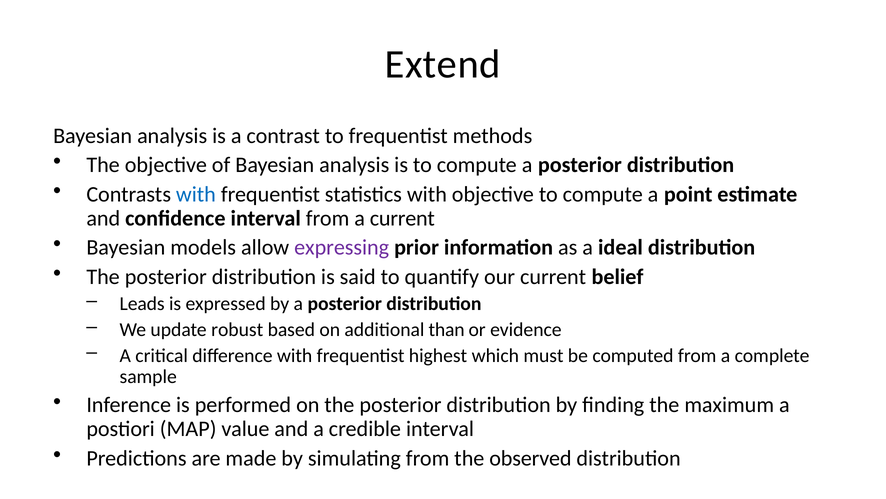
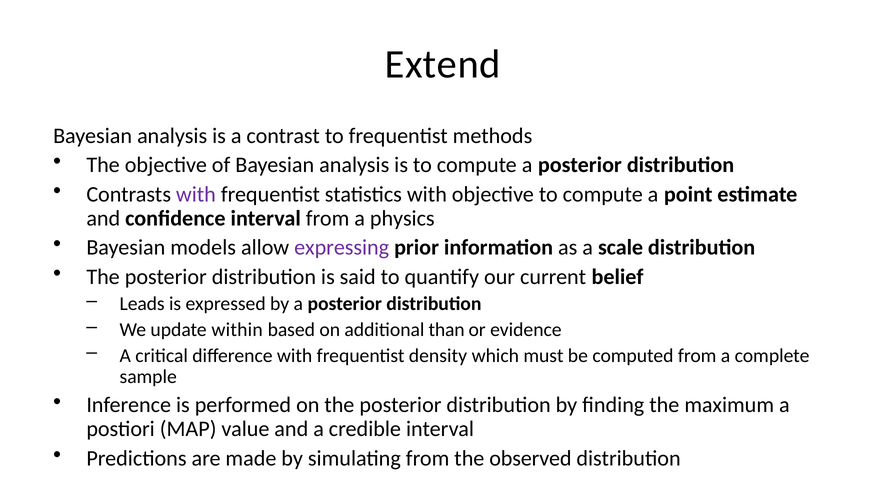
with at (196, 194) colour: blue -> purple
a current: current -> physics
ideal: ideal -> scale
robust: robust -> within
highest: highest -> density
